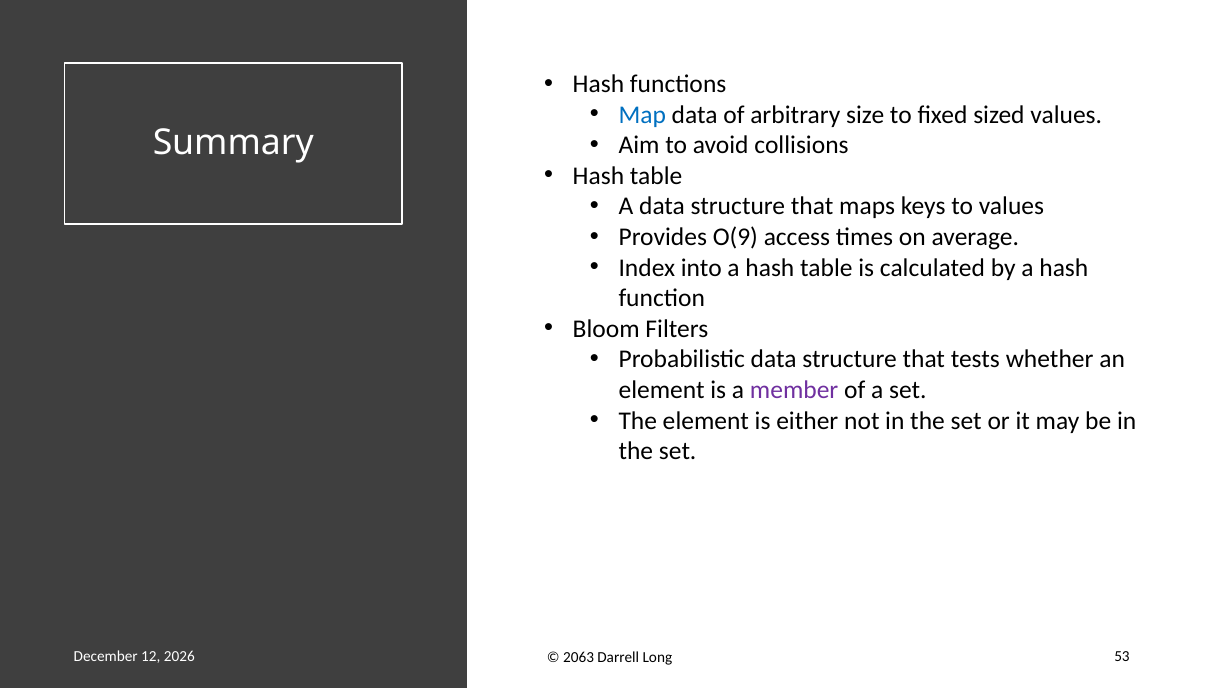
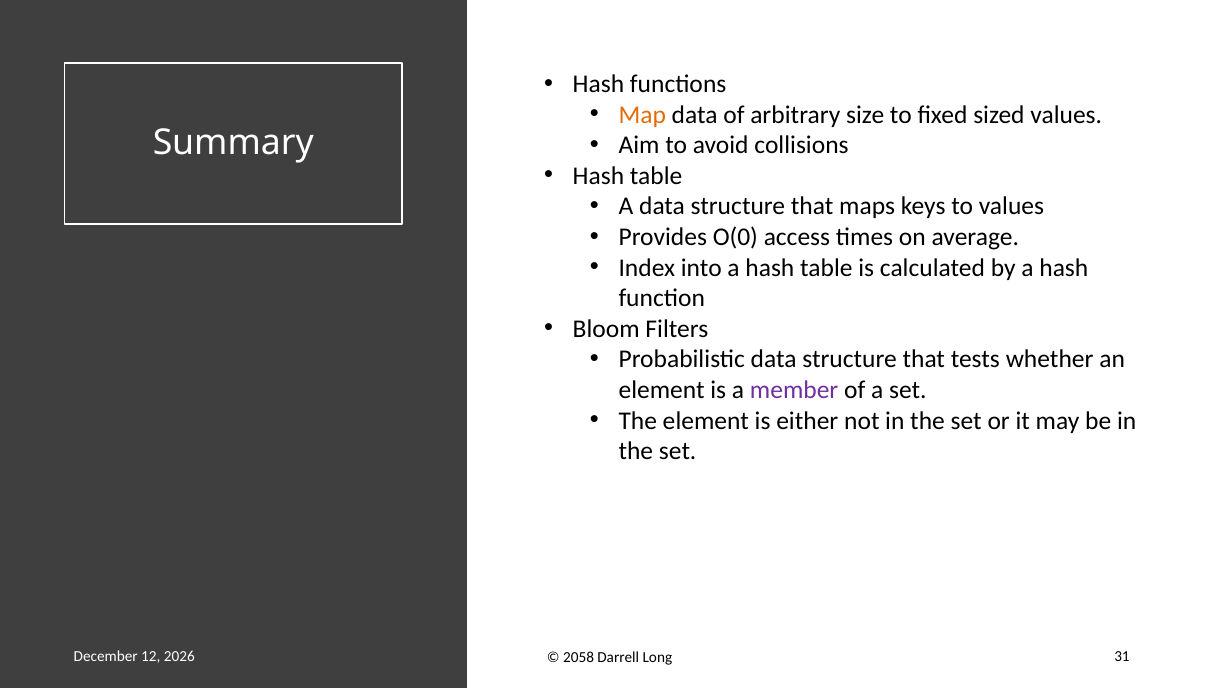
Map colour: blue -> orange
O(9: O(9 -> O(0
2063: 2063 -> 2058
53: 53 -> 31
